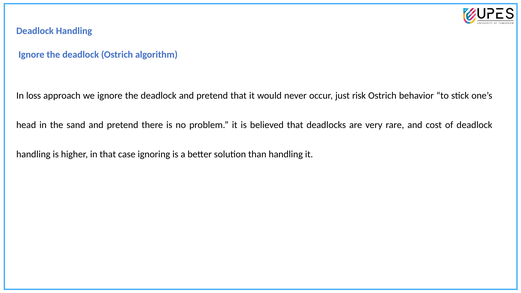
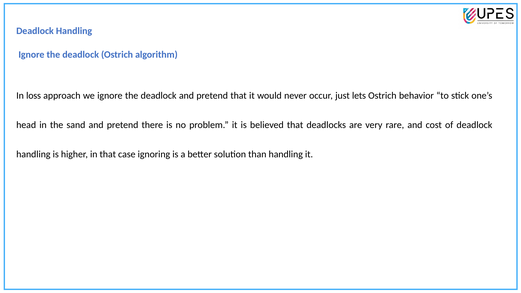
risk: risk -> lets
